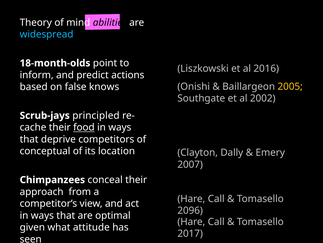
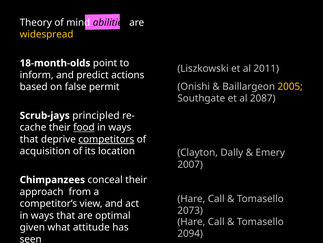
widespread colour: light blue -> yellow
2016: 2016 -> 2011
knows: knows -> permit
2002: 2002 -> 2087
competitors underline: none -> present
conceptual: conceptual -> acquisition
2096: 2096 -> 2073
2017: 2017 -> 2094
